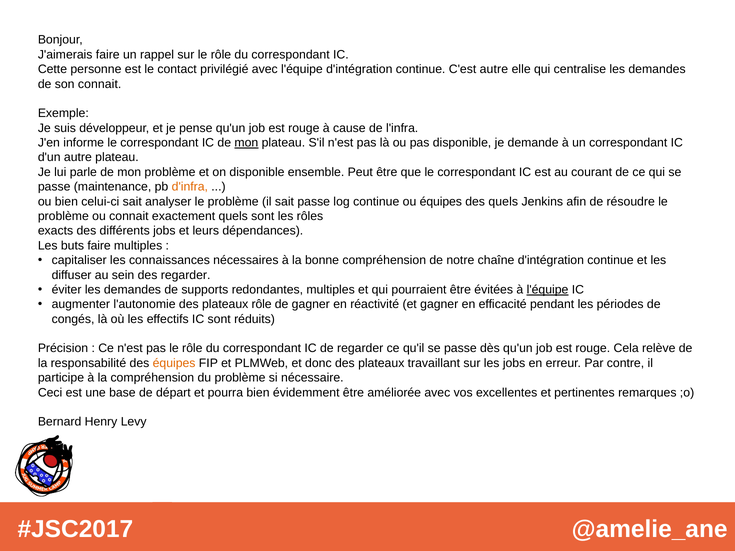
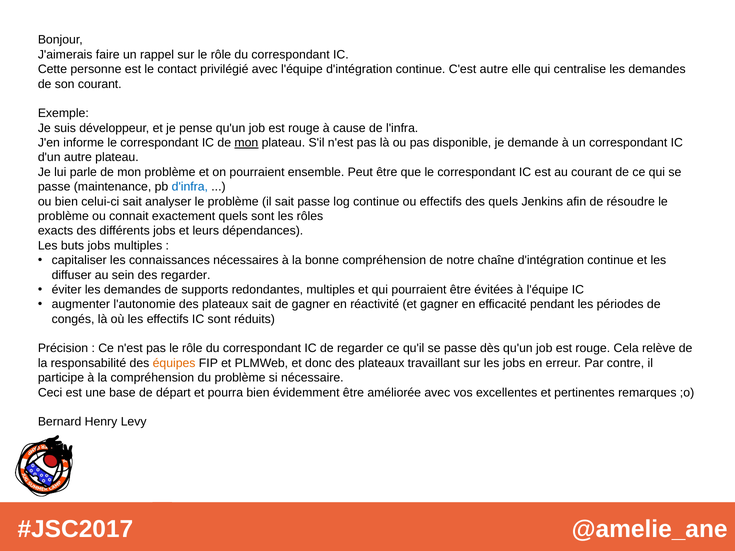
son connait: connait -> courant
on disponible: disponible -> pourraient
d'infra colour: orange -> blue
ou équipes: équipes -> effectifs
buts faire: faire -> jobs
l'équipe at (548, 290) underline: present -> none
plateaux rôle: rôle -> sait
